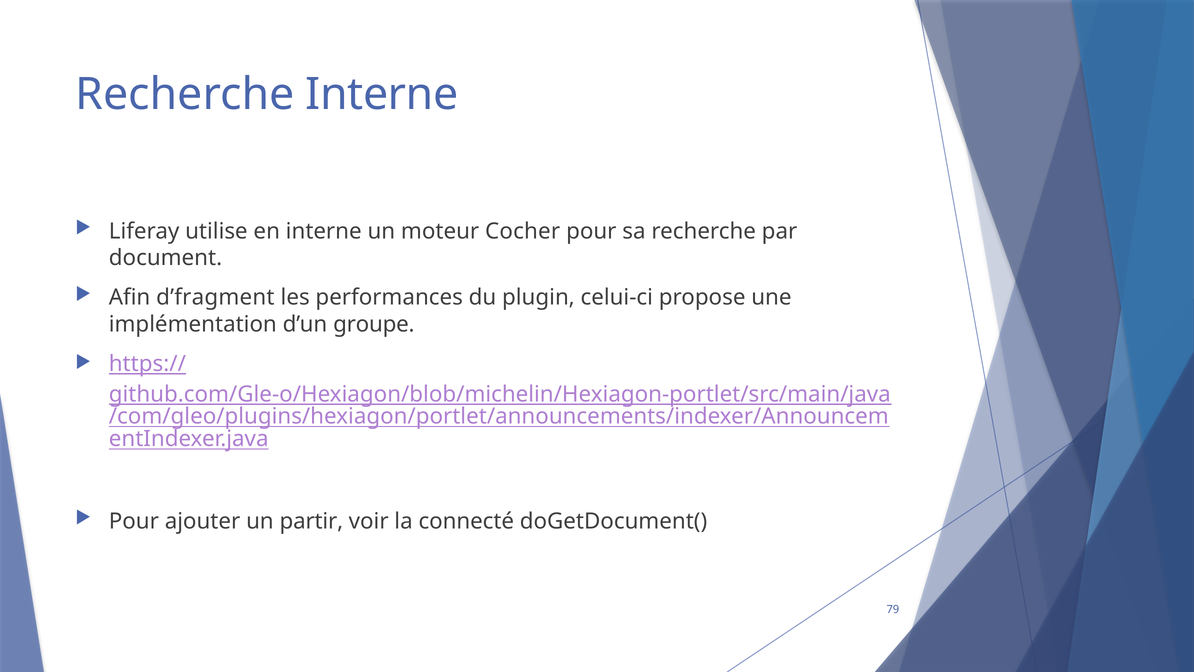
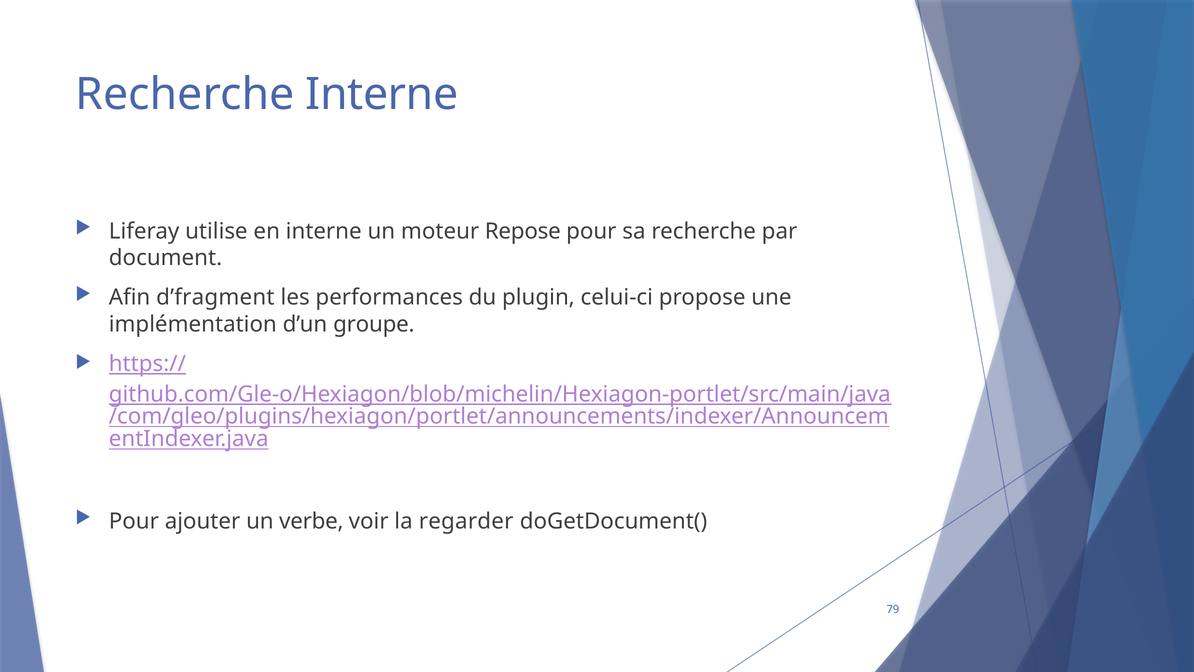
Cocher: Cocher -> Repose
partir: partir -> verbe
connecté: connecté -> regarder
